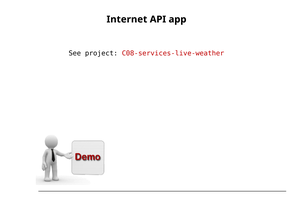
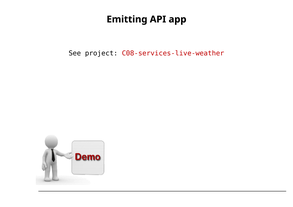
Internet: Internet -> Emitting
